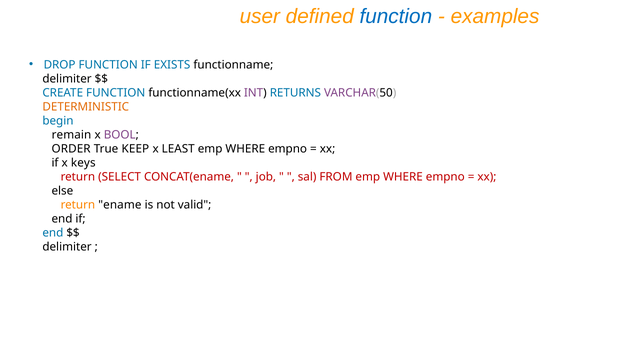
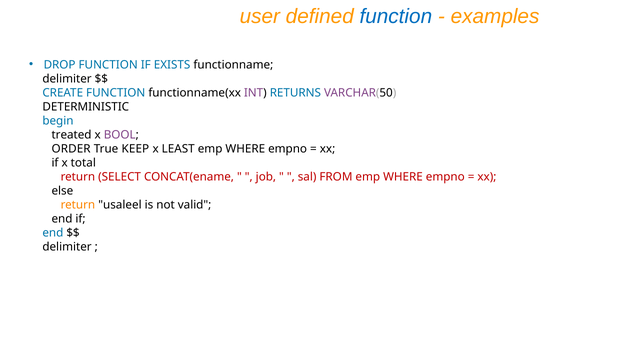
DETERMINISTIC colour: orange -> black
remain: remain -> treated
keys: keys -> total
ename: ename -> usaleel
